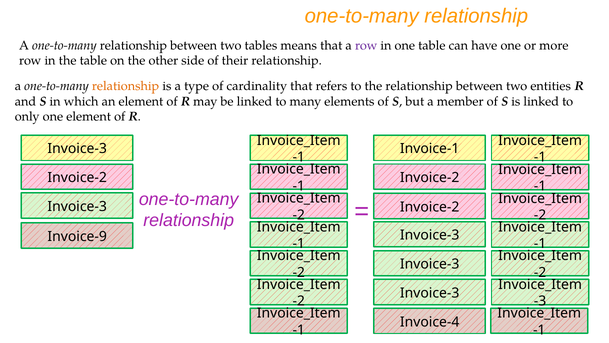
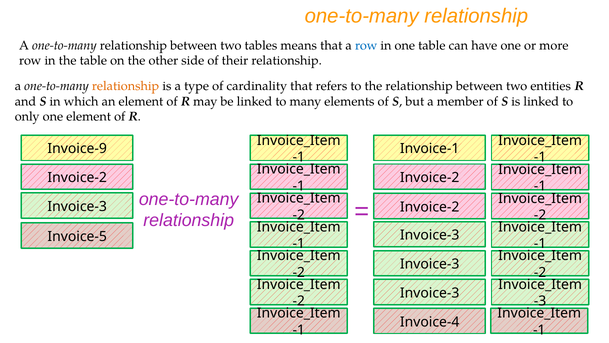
row at (366, 45) colour: purple -> blue
Invoice-3 at (77, 149): Invoice-3 -> Invoice-9
Invoice-9: Invoice-9 -> Invoice-5
